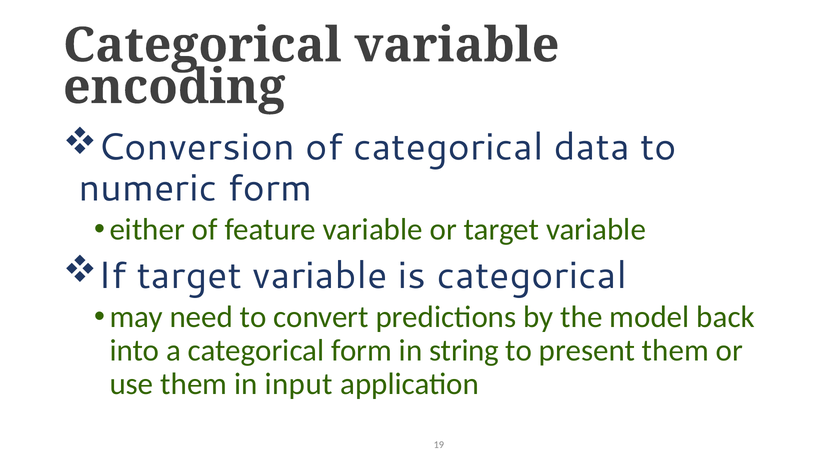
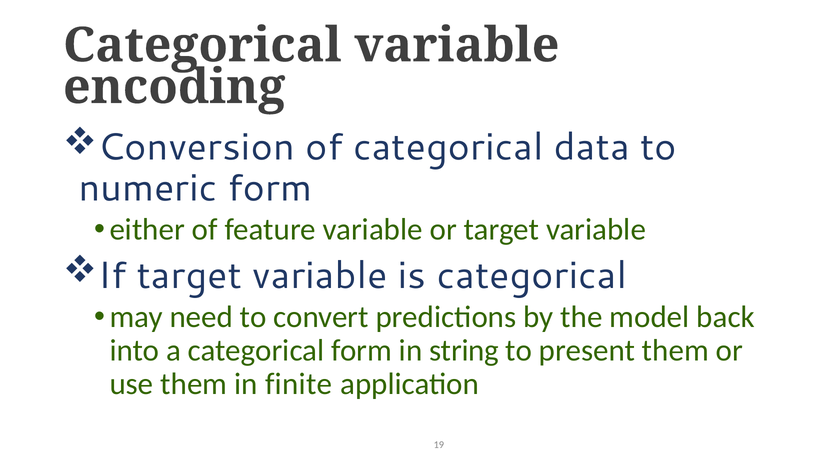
input: input -> finite
